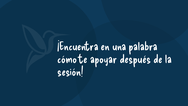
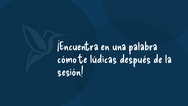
apoyar: apoyar -> lúdicas
